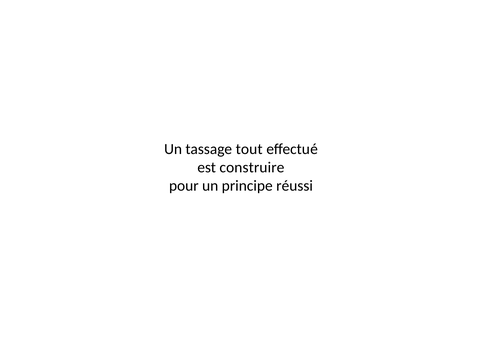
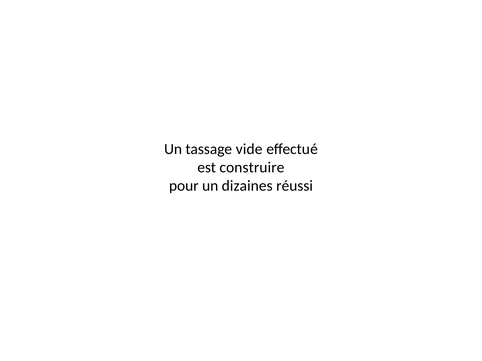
tout: tout -> vide
principe: principe -> dizaines
